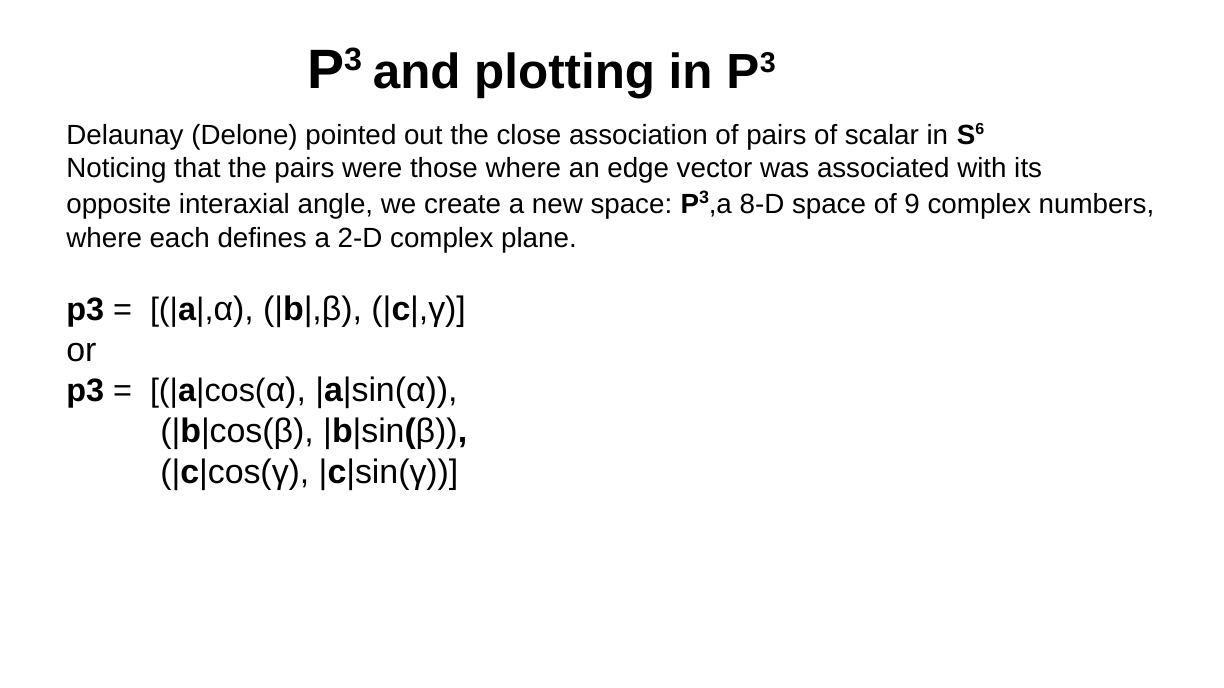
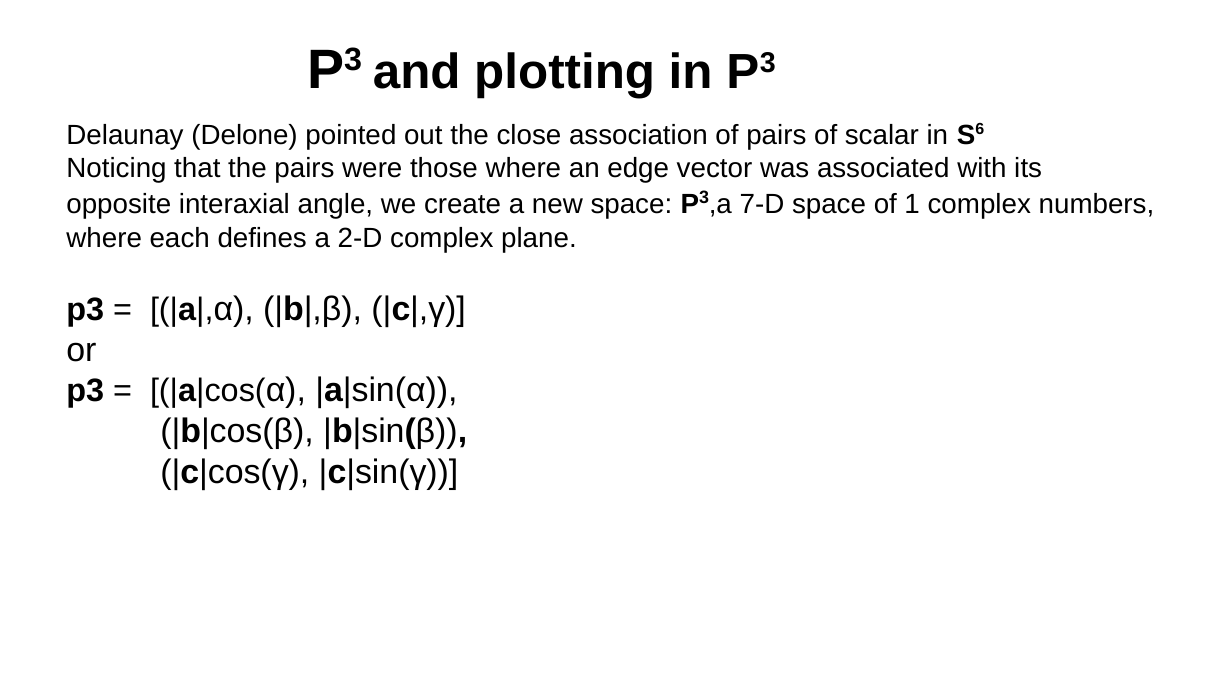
8-D: 8-D -> 7-D
9: 9 -> 1
